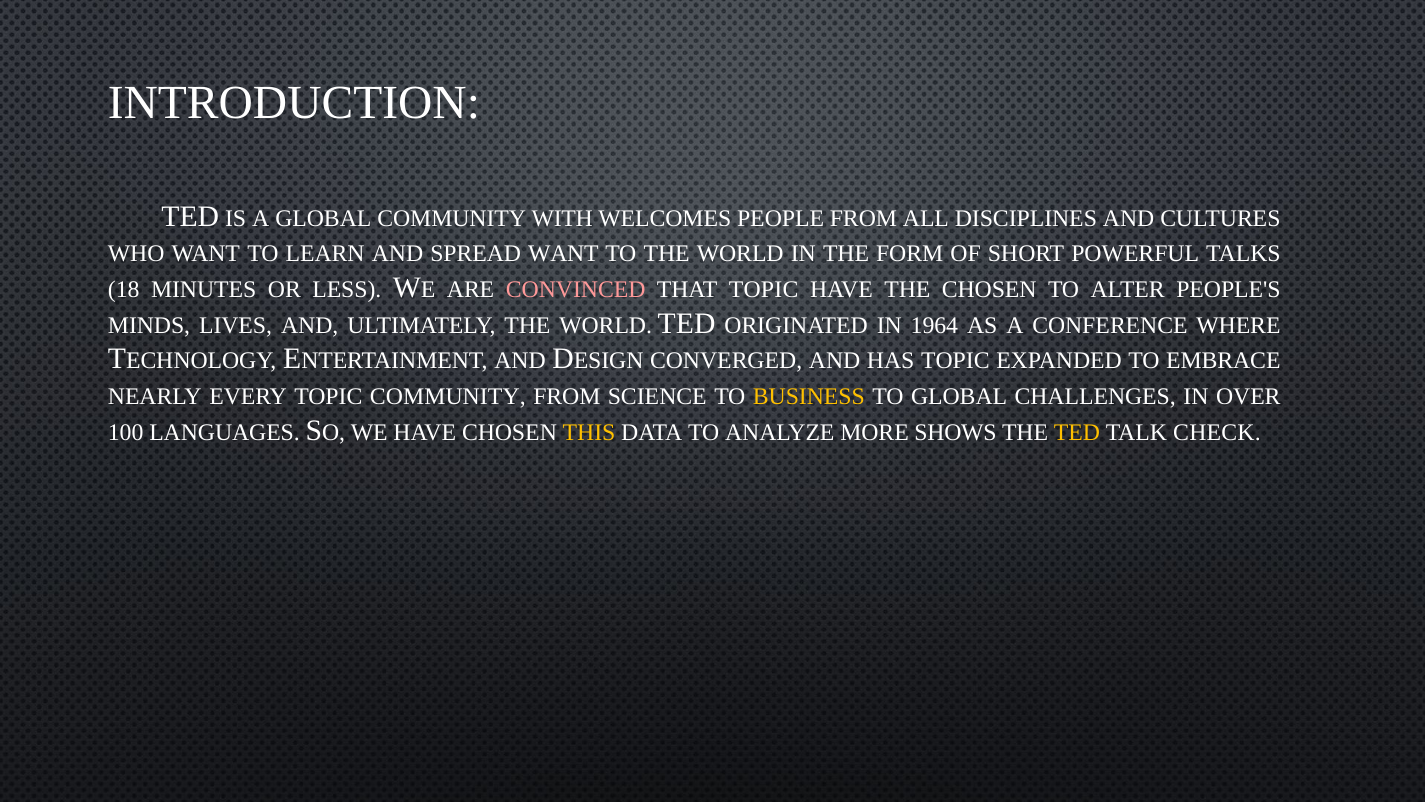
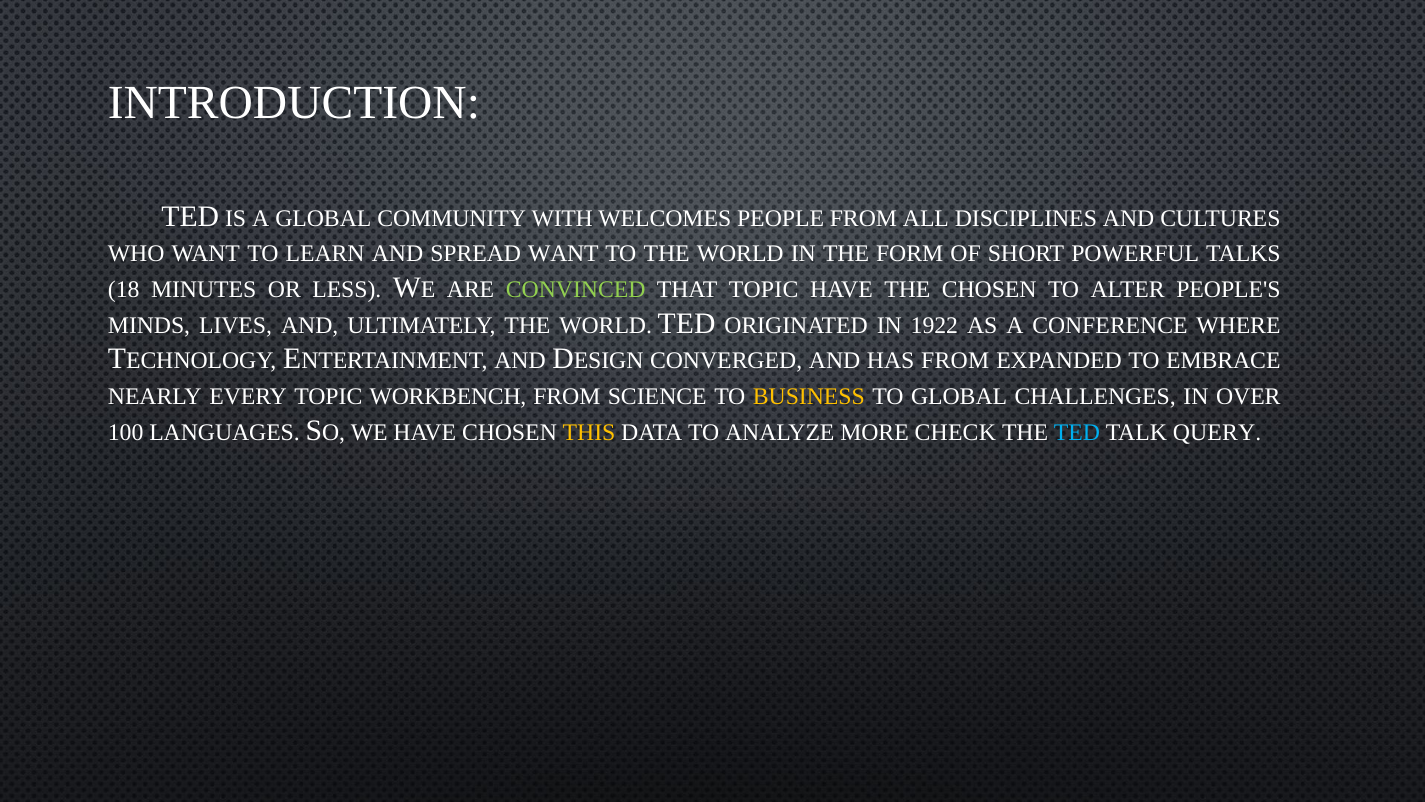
CONVINCED colour: pink -> light green
1964: 1964 -> 1922
HAS TOPIC: TOPIC -> FROM
TOPIC COMMUNITY: COMMUNITY -> WORKBENCH
SHOWS: SHOWS -> CHECK
TED at (1077, 432) colour: yellow -> light blue
CHECK: CHECK -> QUERY
